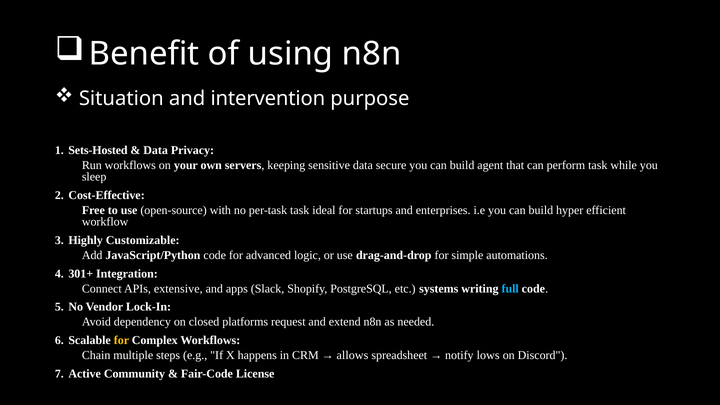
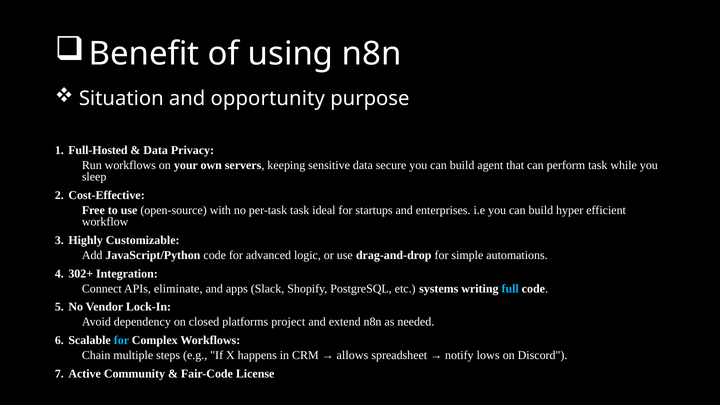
intervention: intervention -> opportunity
Sets-Hosted: Sets-Hosted -> Full-Hosted
301+: 301+ -> 302+
extensive: extensive -> eliminate
request: request -> project
for at (121, 340) colour: yellow -> light blue
